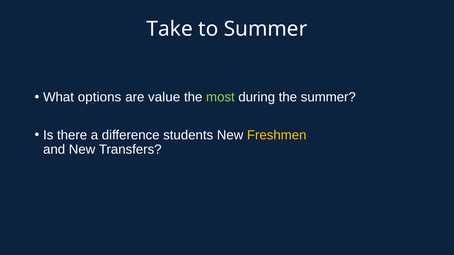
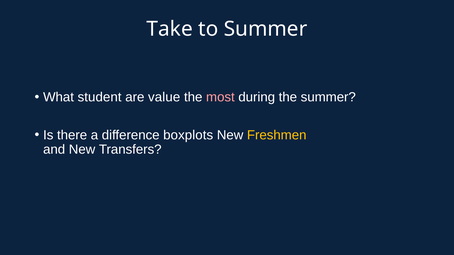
options: options -> student
most colour: light green -> pink
students: students -> boxplots
